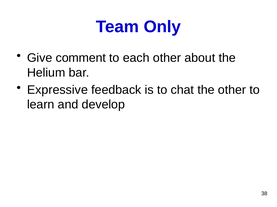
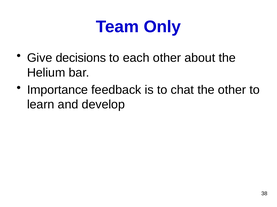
comment: comment -> decisions
Expressive: Expressive -> Importance
